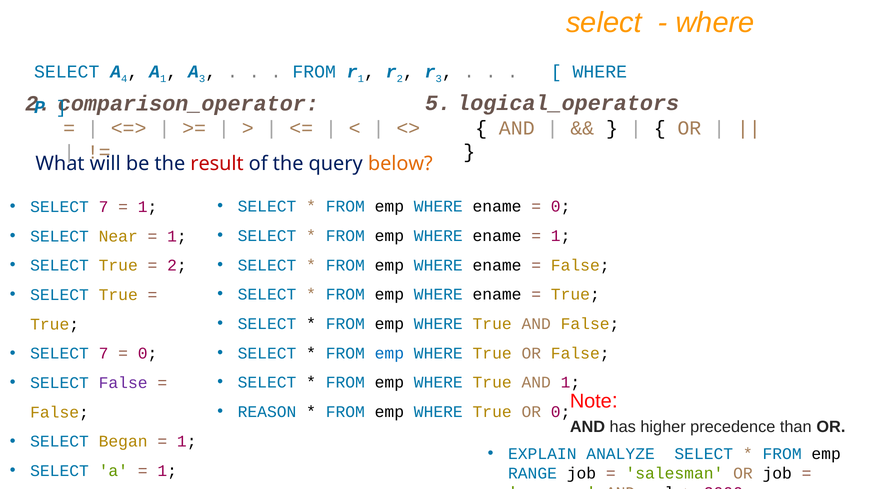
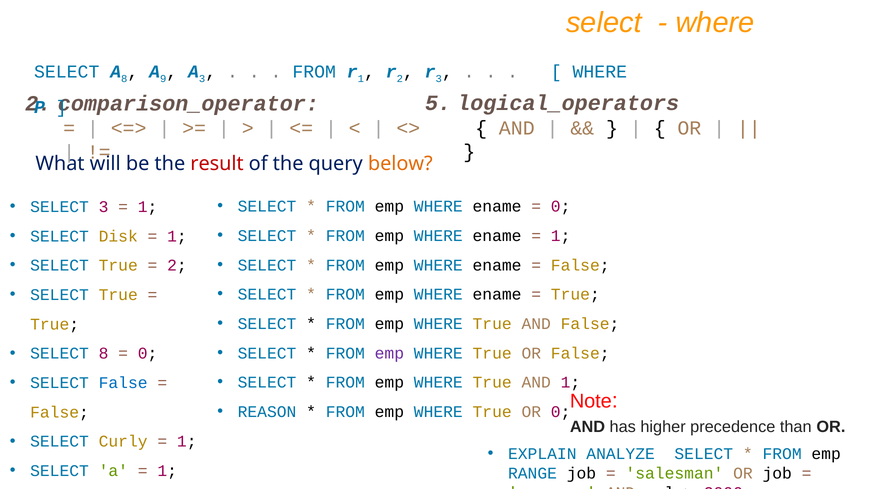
A 4: 4 -> 8
A 1: 1 -> 9
7 at (104, 207): 7 -> 3
Near: Near -> Disk
emp at (389, 353) colour: blue -> purple
7 at (104, 354): 7 -> 8
False at (123, 383) colour: purple -> blue
Began: Began -> Curly
